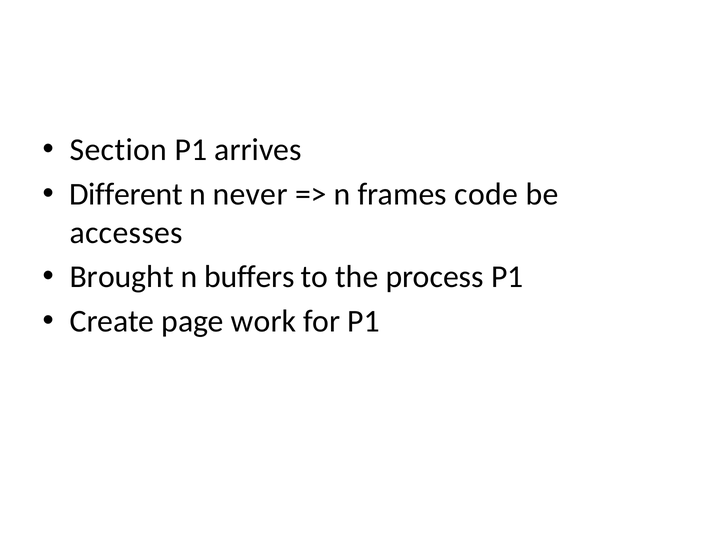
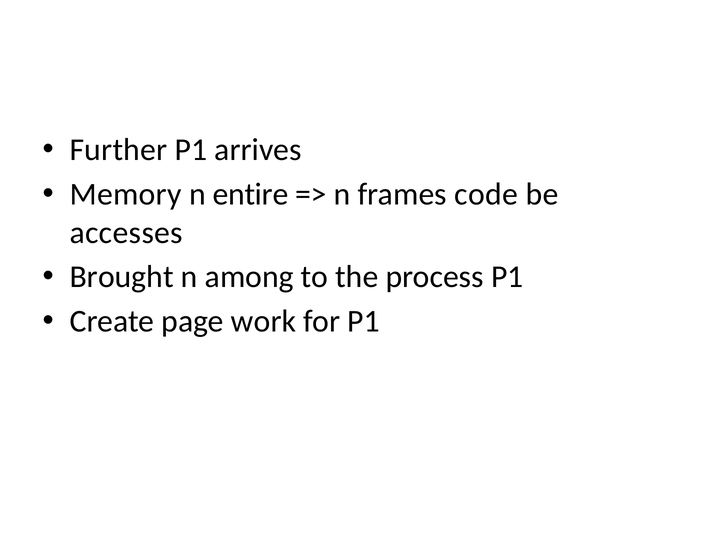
Section: Section -> Further
Different: Different -> Memory
never: never -> entire
buffers: buffers -> among
